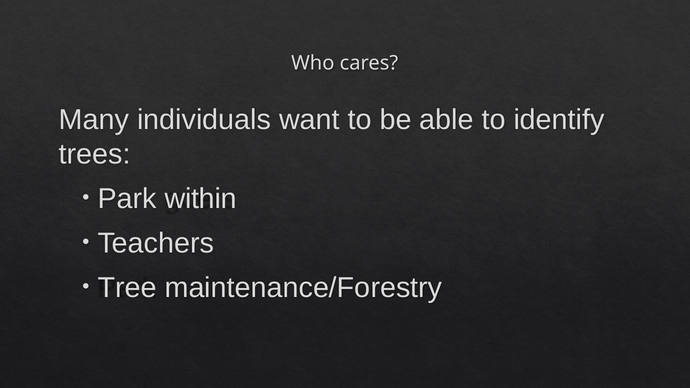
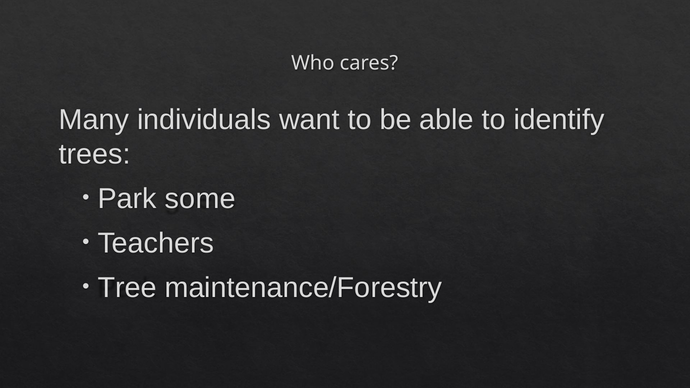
within: within -> some
